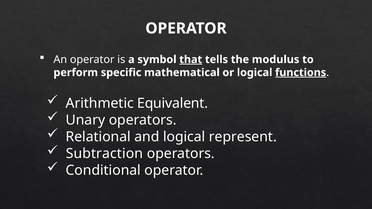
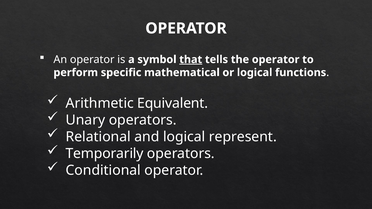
the modulus: modulus -> operator
functions underline: present -> none
Subtraction: Subtraction -> Temporarily
